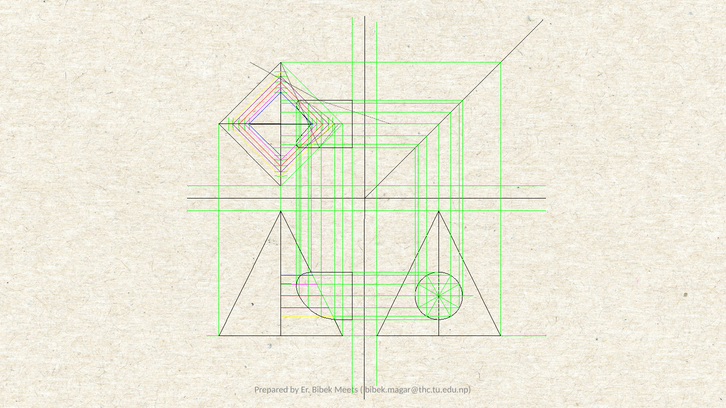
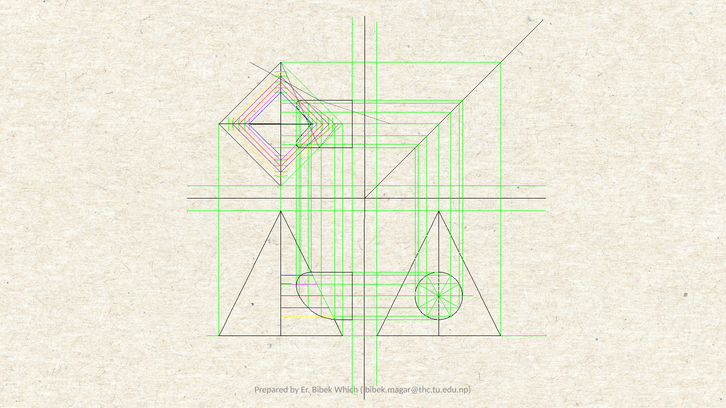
Meets: Meets -> Which
